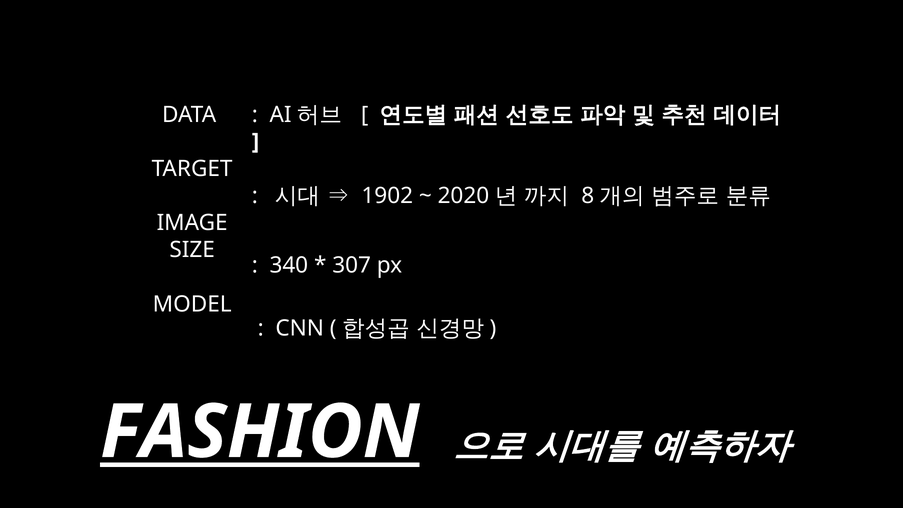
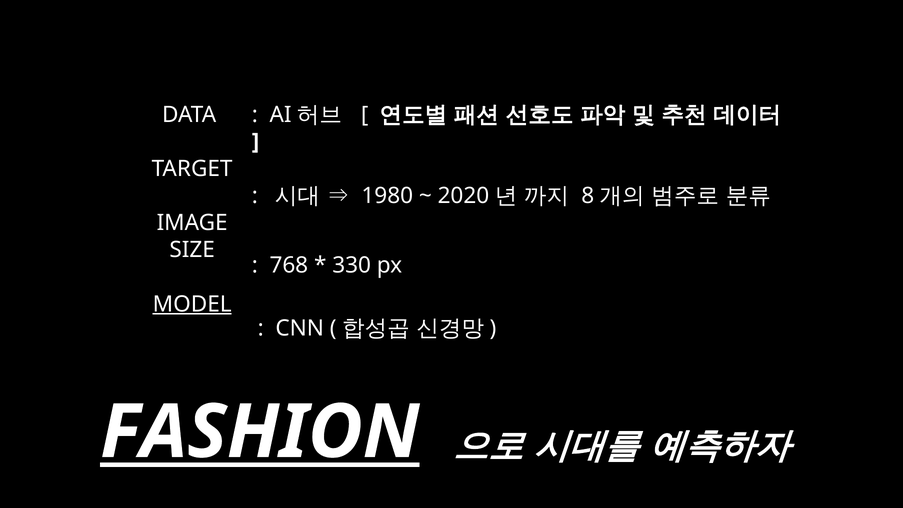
1902: 1902 -> 1980
340: 340 -> 768
307: 307 -> 330
MODEL underline: none -> present
